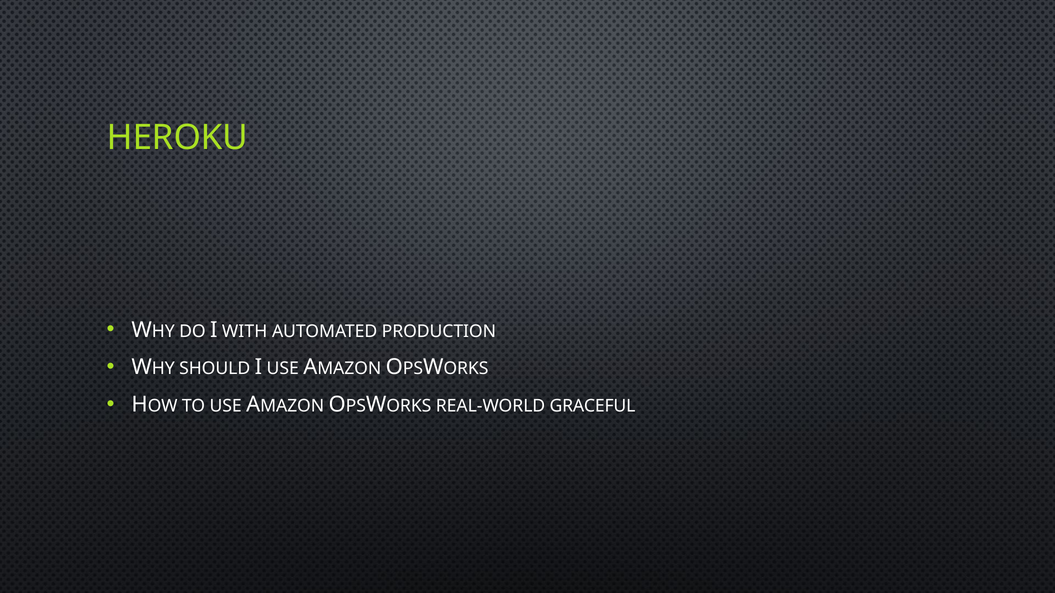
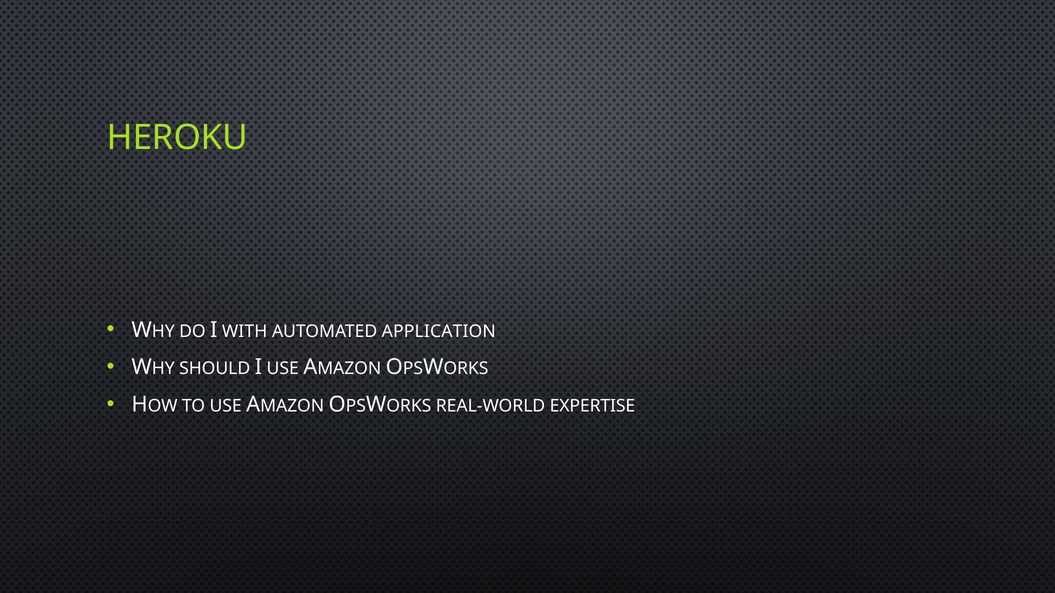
PRODUCTION: PRODUCTION -> APPLICATION
GRACEFUL: GRACEFUL -> EXPERTISE
